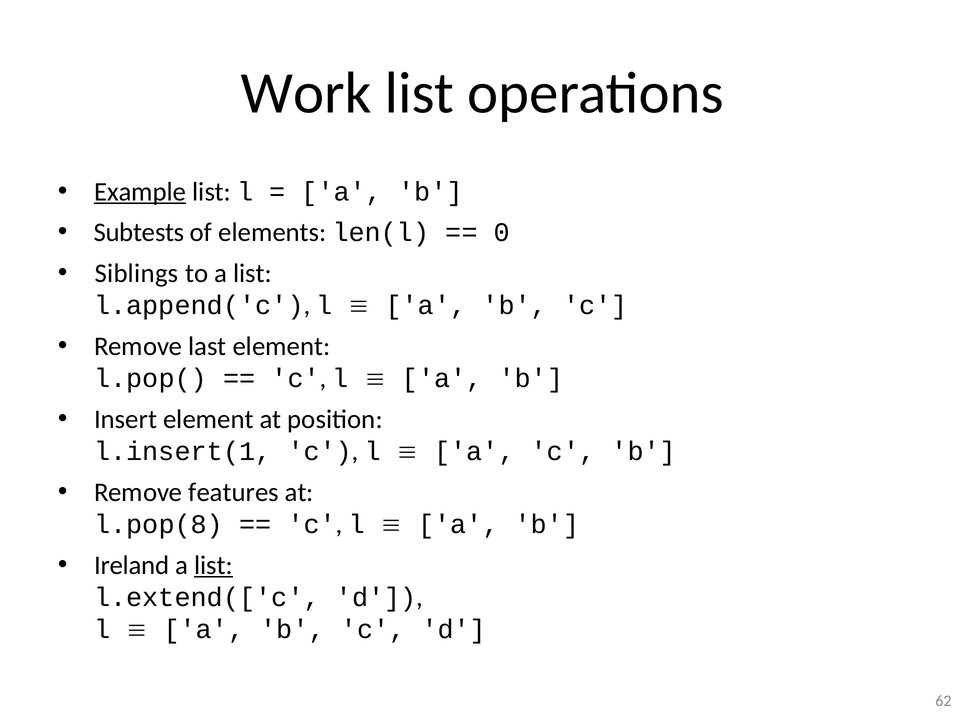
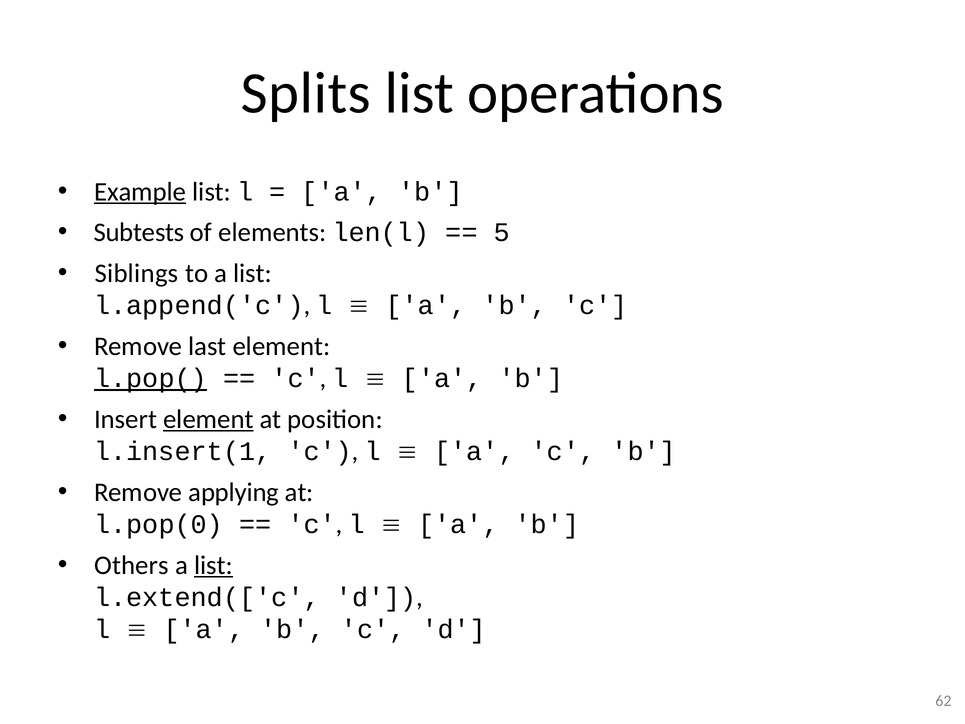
Work: Work -> Splits
0: 0 -> 5
l.pop( underline: none -> present
element at (208, 419) underline: none -> present
features: features -> applying
l.pop(8: l.pop(8 -> l.pop(0
Ireland: Ireland -> Others
